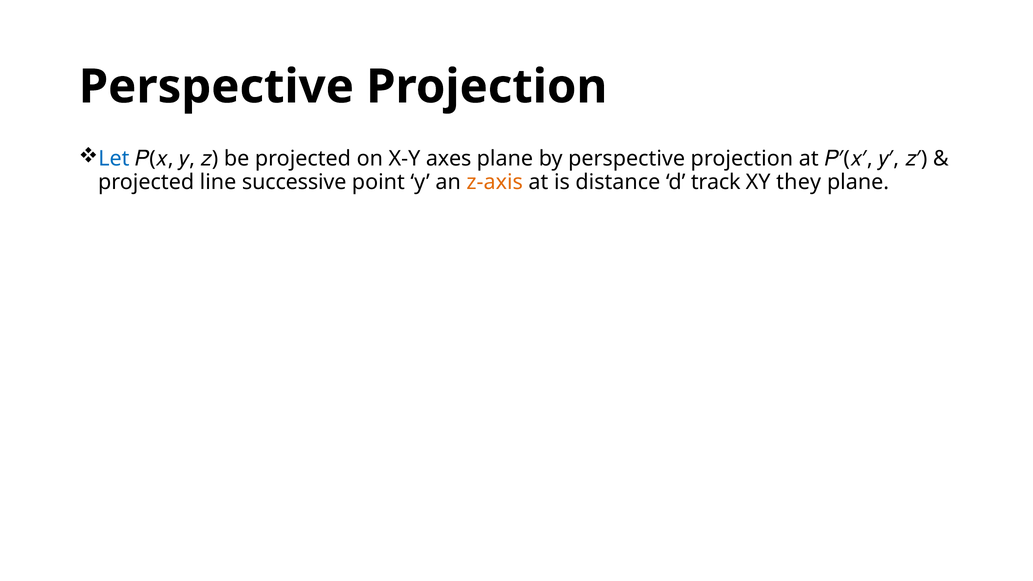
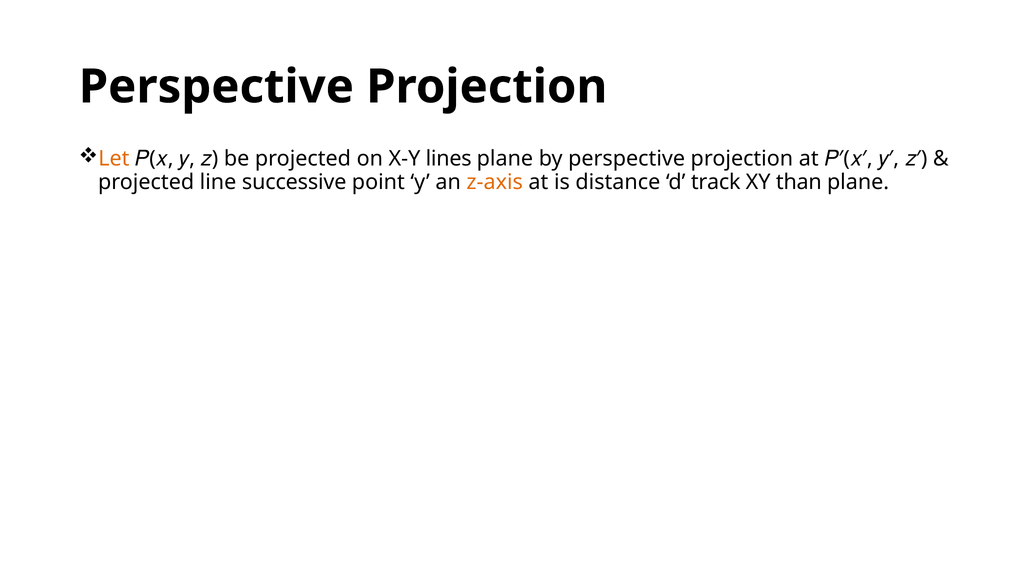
Let colour: blue -> orange
axes: axes -> lines
they: they -> than
